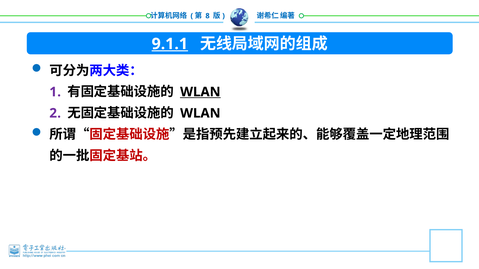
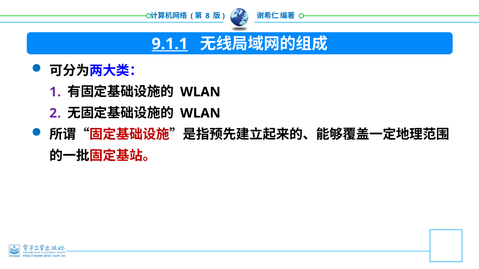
WLAN at (200, 92) underline: present -> none
